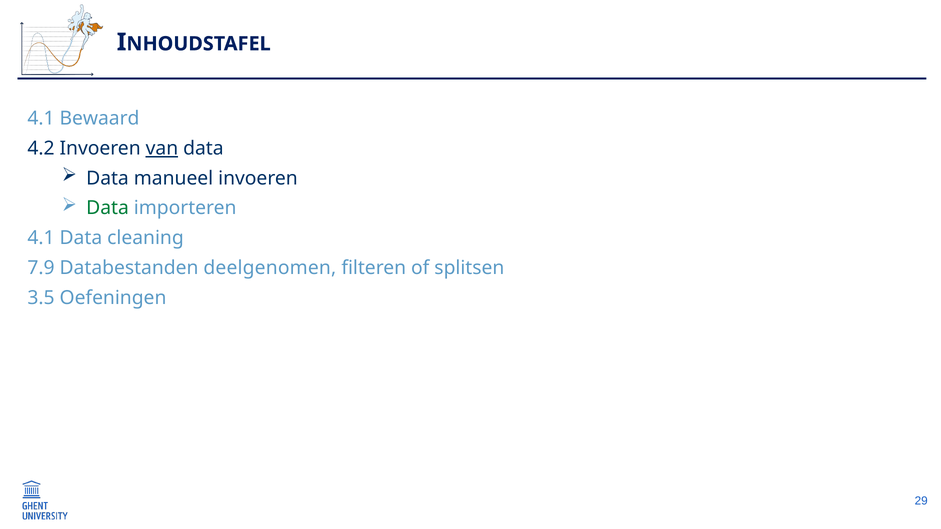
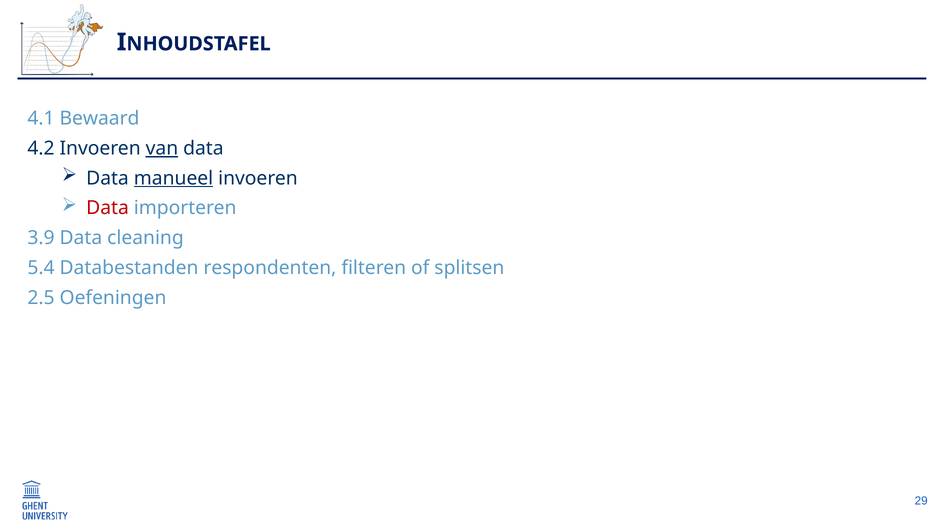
manueel underline: none -> present
Data at (108, 208) colour: green -> red
4.1 at (41, 238): 4.1 -> 3.9
7.9: 7.9 -> 5.4
deelgenomen: deelgenomen -> respondenten
3.5: 3.5 -> 2.5
